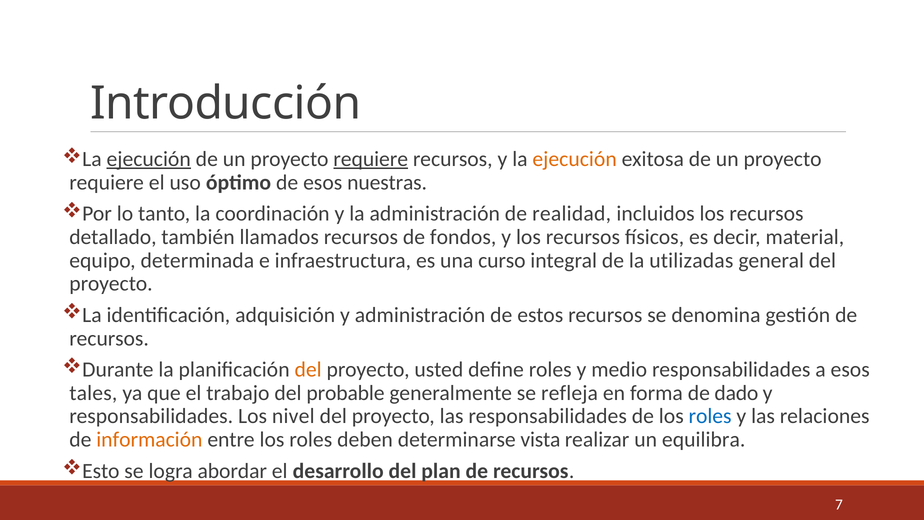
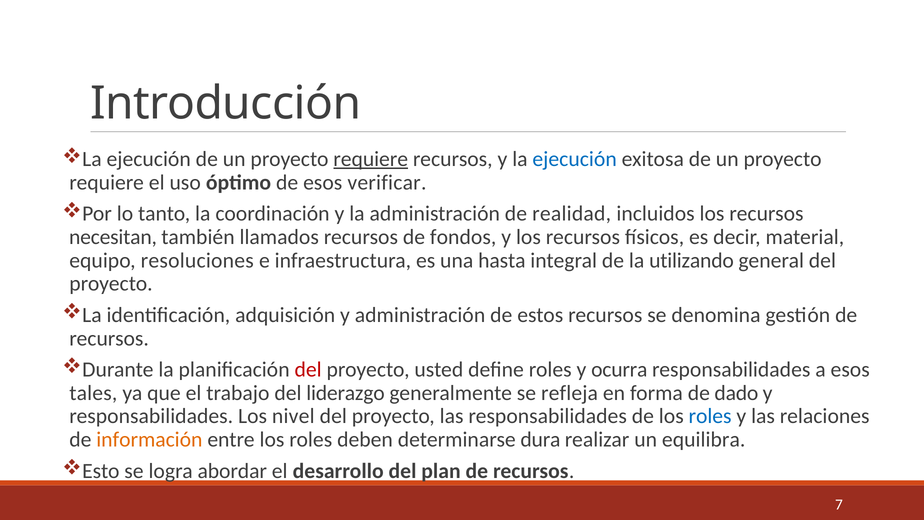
ejecución at (149, 159) underline: present -> none
ejecución at (575, 159) colour: orange -> blue
nuestras: nuestras -> verificar
detallado: detallado -> necesitan
determinada: determinada -> resoluciones
curso: curso -> hasta
utilizadas: utilizadas -> utilizando
del at (308, 369) colour: orange -> red
medio: medio -> ocurra
probable: probable -> liderazgo
vista: vista -> dura
